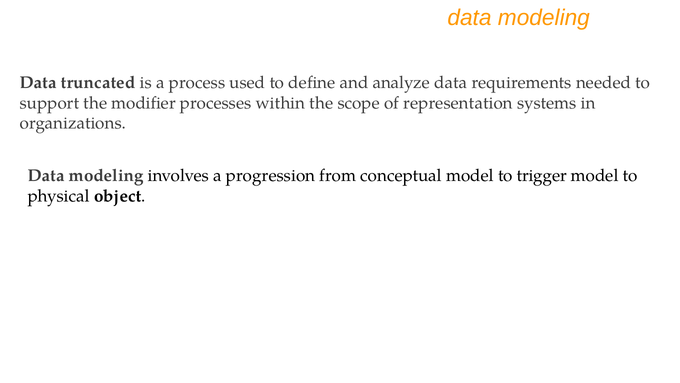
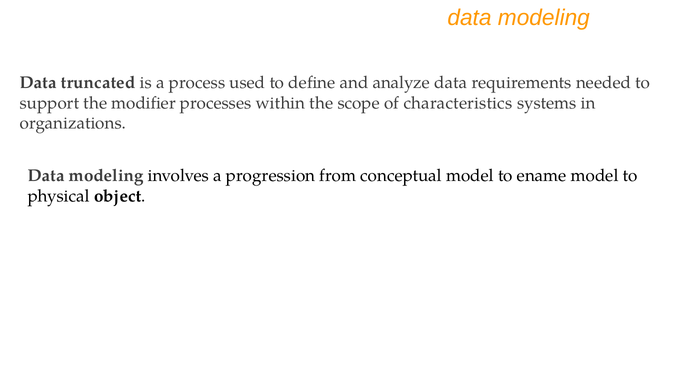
representation: representation -> characteristics
trigger: trigger -> ename
